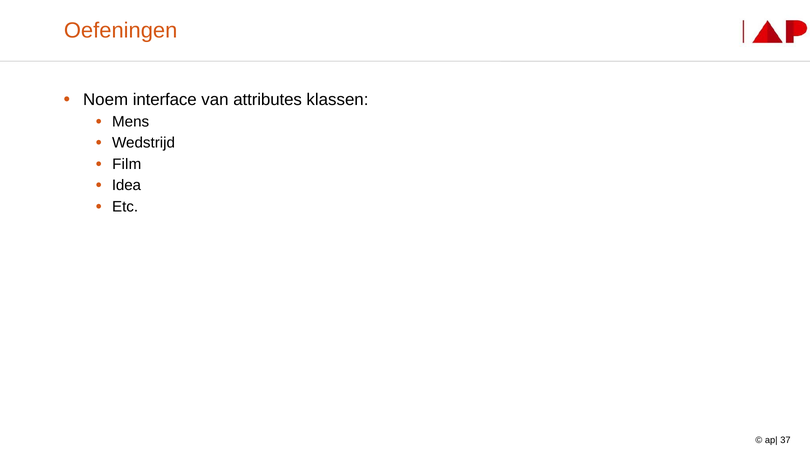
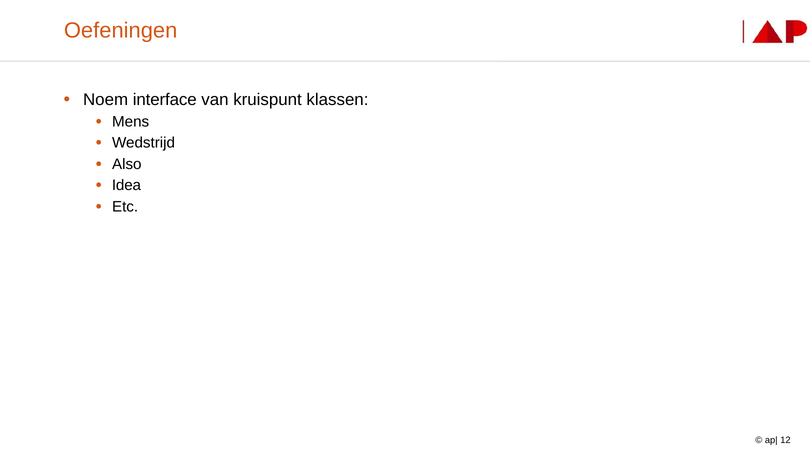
attributes: attributes -> kruispunt
Film: Film -> Also
37: 37 -> 12
